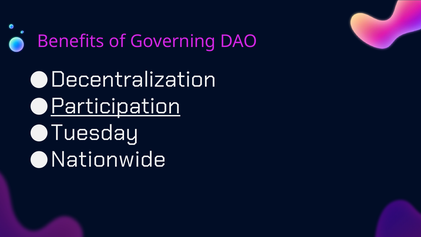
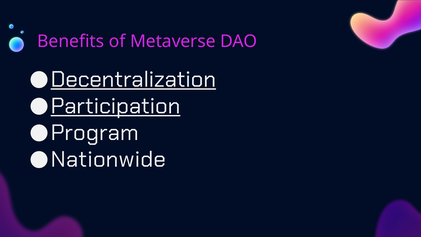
Governing: Governing -> Metaverse
Decentralization underline: none -> present
Tuesday: Tuesday -> Program
